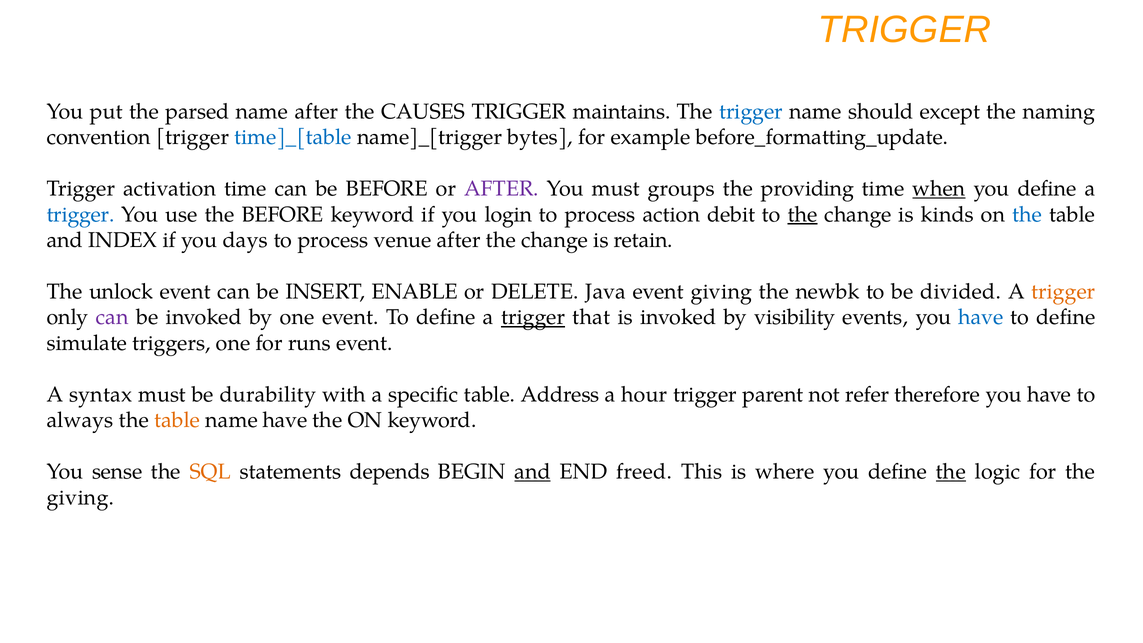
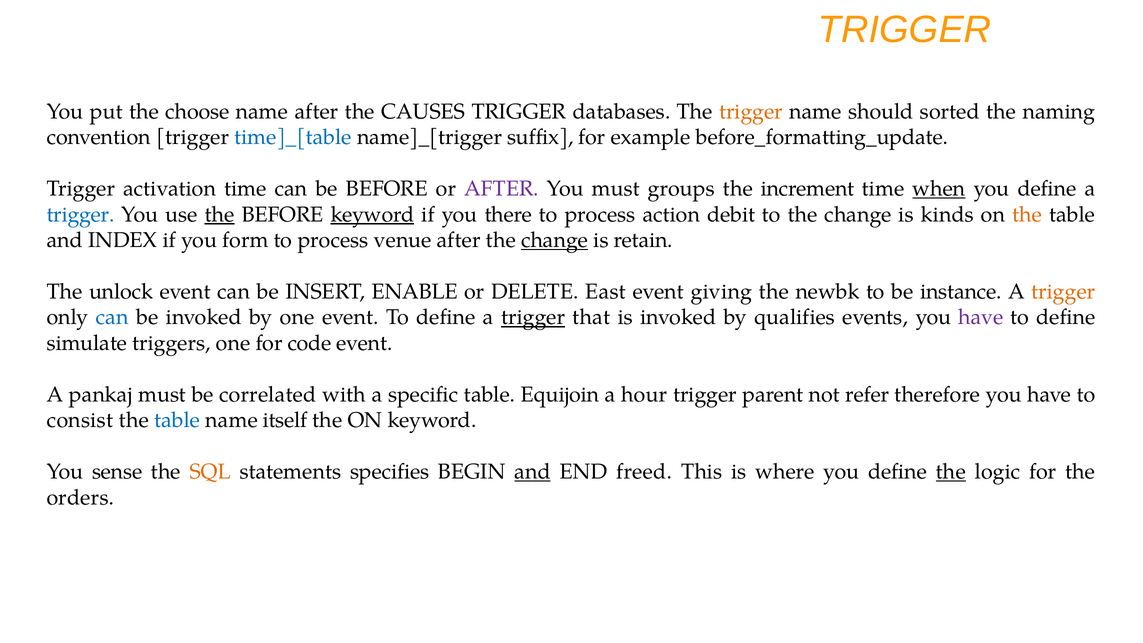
parsed: parsed -> choose
maintains: maintains -> databases
trigger at (751, 112) colour: blue -> orange
except: except -> sorted
bytes: bytes -> suffix
providing: providing -> increment
the at (220, 214) underline: none -> present
keyword at (373, 214) underline: none -> present
login: login -> there
the at (802, 214) underline: present -> none
the at (1027, 214) colour: blue -> orange
days: days -> form
change at (555, 240) underline: none -> present
Java: Java -> East
divided: divided -> instance
can at (112, 317) colour: purple -> blue
visibility: visibility -> qualifies
have at (981, 317) colour: blue -> purple
runs: runs -> code
syntax: syntax -> pankaj
durability: durability -> correlated
Address: Address -> Equijoin
always: always -> consist
table at (177, 420) colour: orange -> blue
name have: have -> itself
depends: depends -> specifies
giving at (80, 497): giving -> orders
